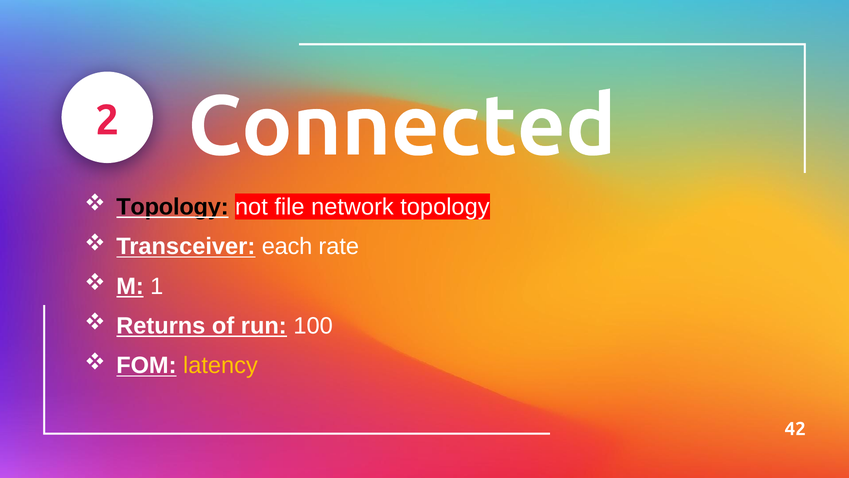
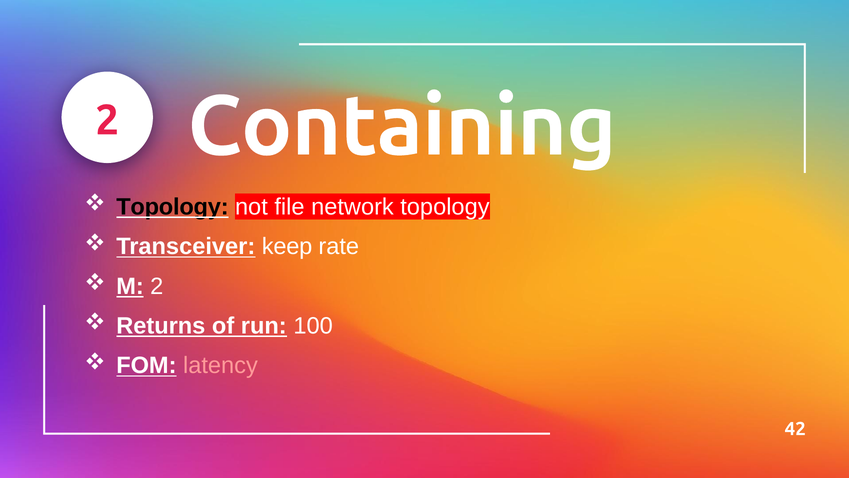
Connected: Connected -> Containing
each: each -> keep
M 1: 1 -> 2
latency colour: yellow -> pink
